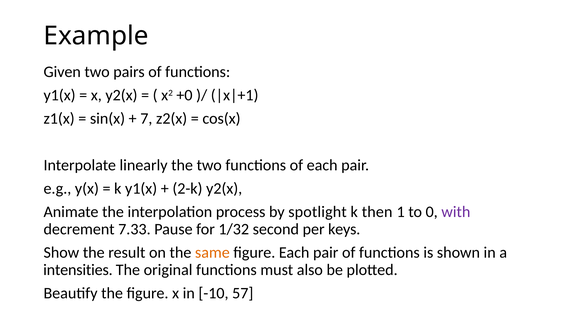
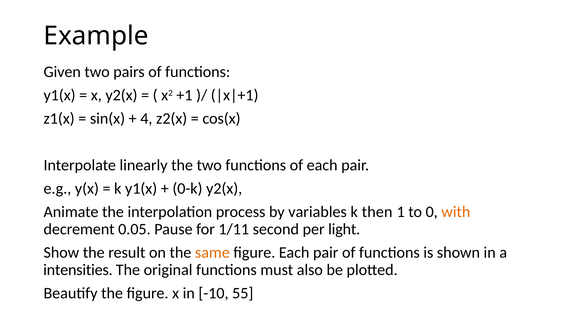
+0: +0 -> +1
7: 7 -> 4
2-k: 2-k -> 0-k
spotlight: spotlight -> variables
with colour: purple -> orange
7.33: 7.33 -> 0.05
1/32: 1/32 -> 1/11
keys: keys -> light
57: 57 -> 55
